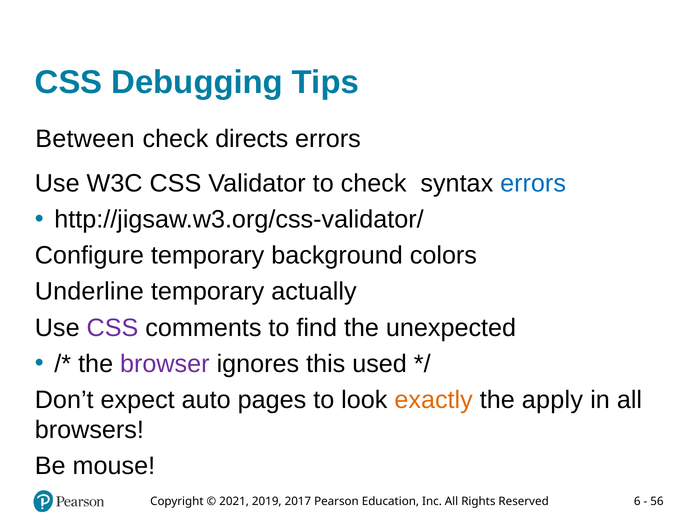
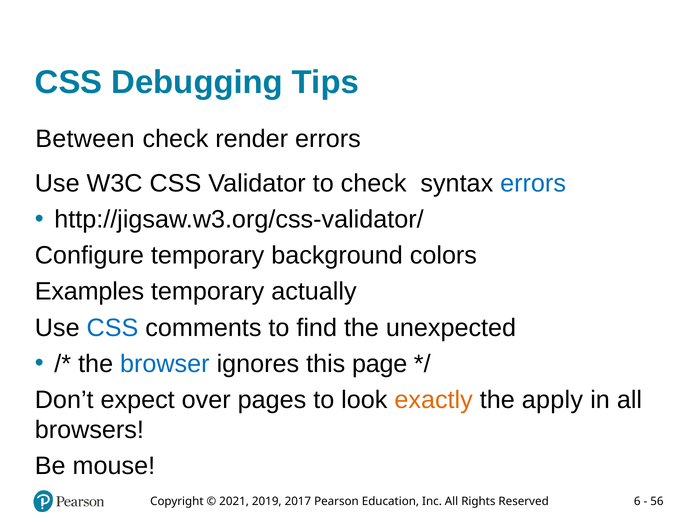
directs: directs -> render
Underline: Underline -> Examples
CSS at (112, 328) colour: purple -> blue
browser colour: purple -> blue
used: used -> page
auto: auto -> over
